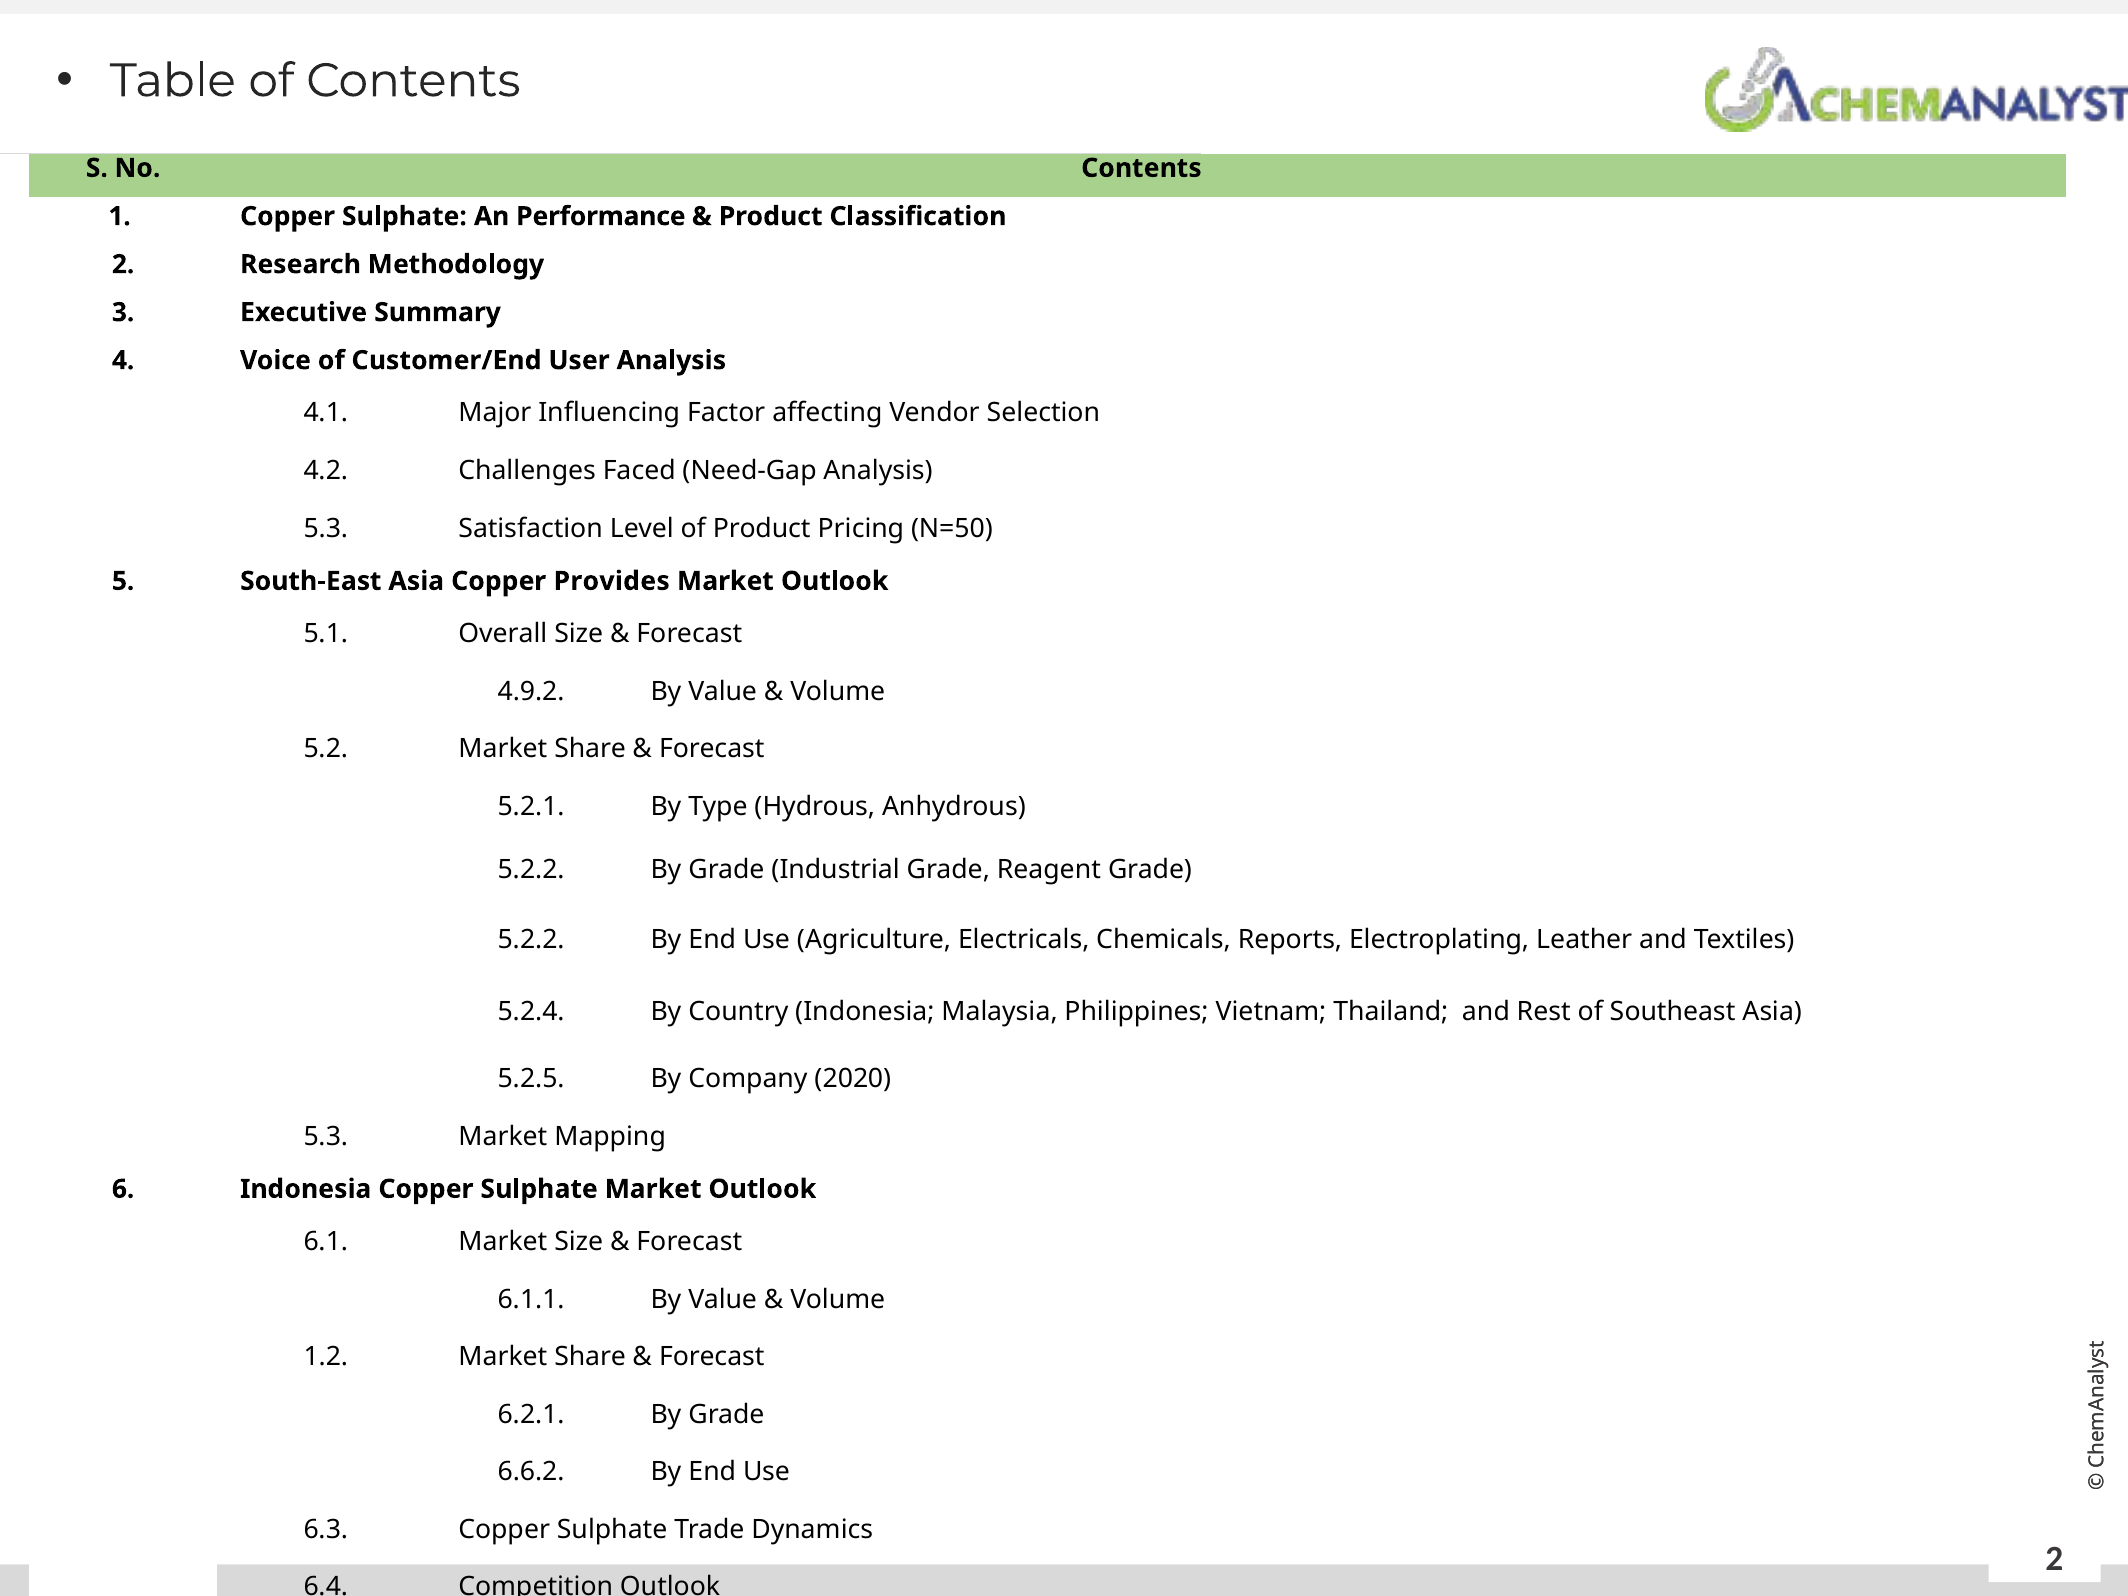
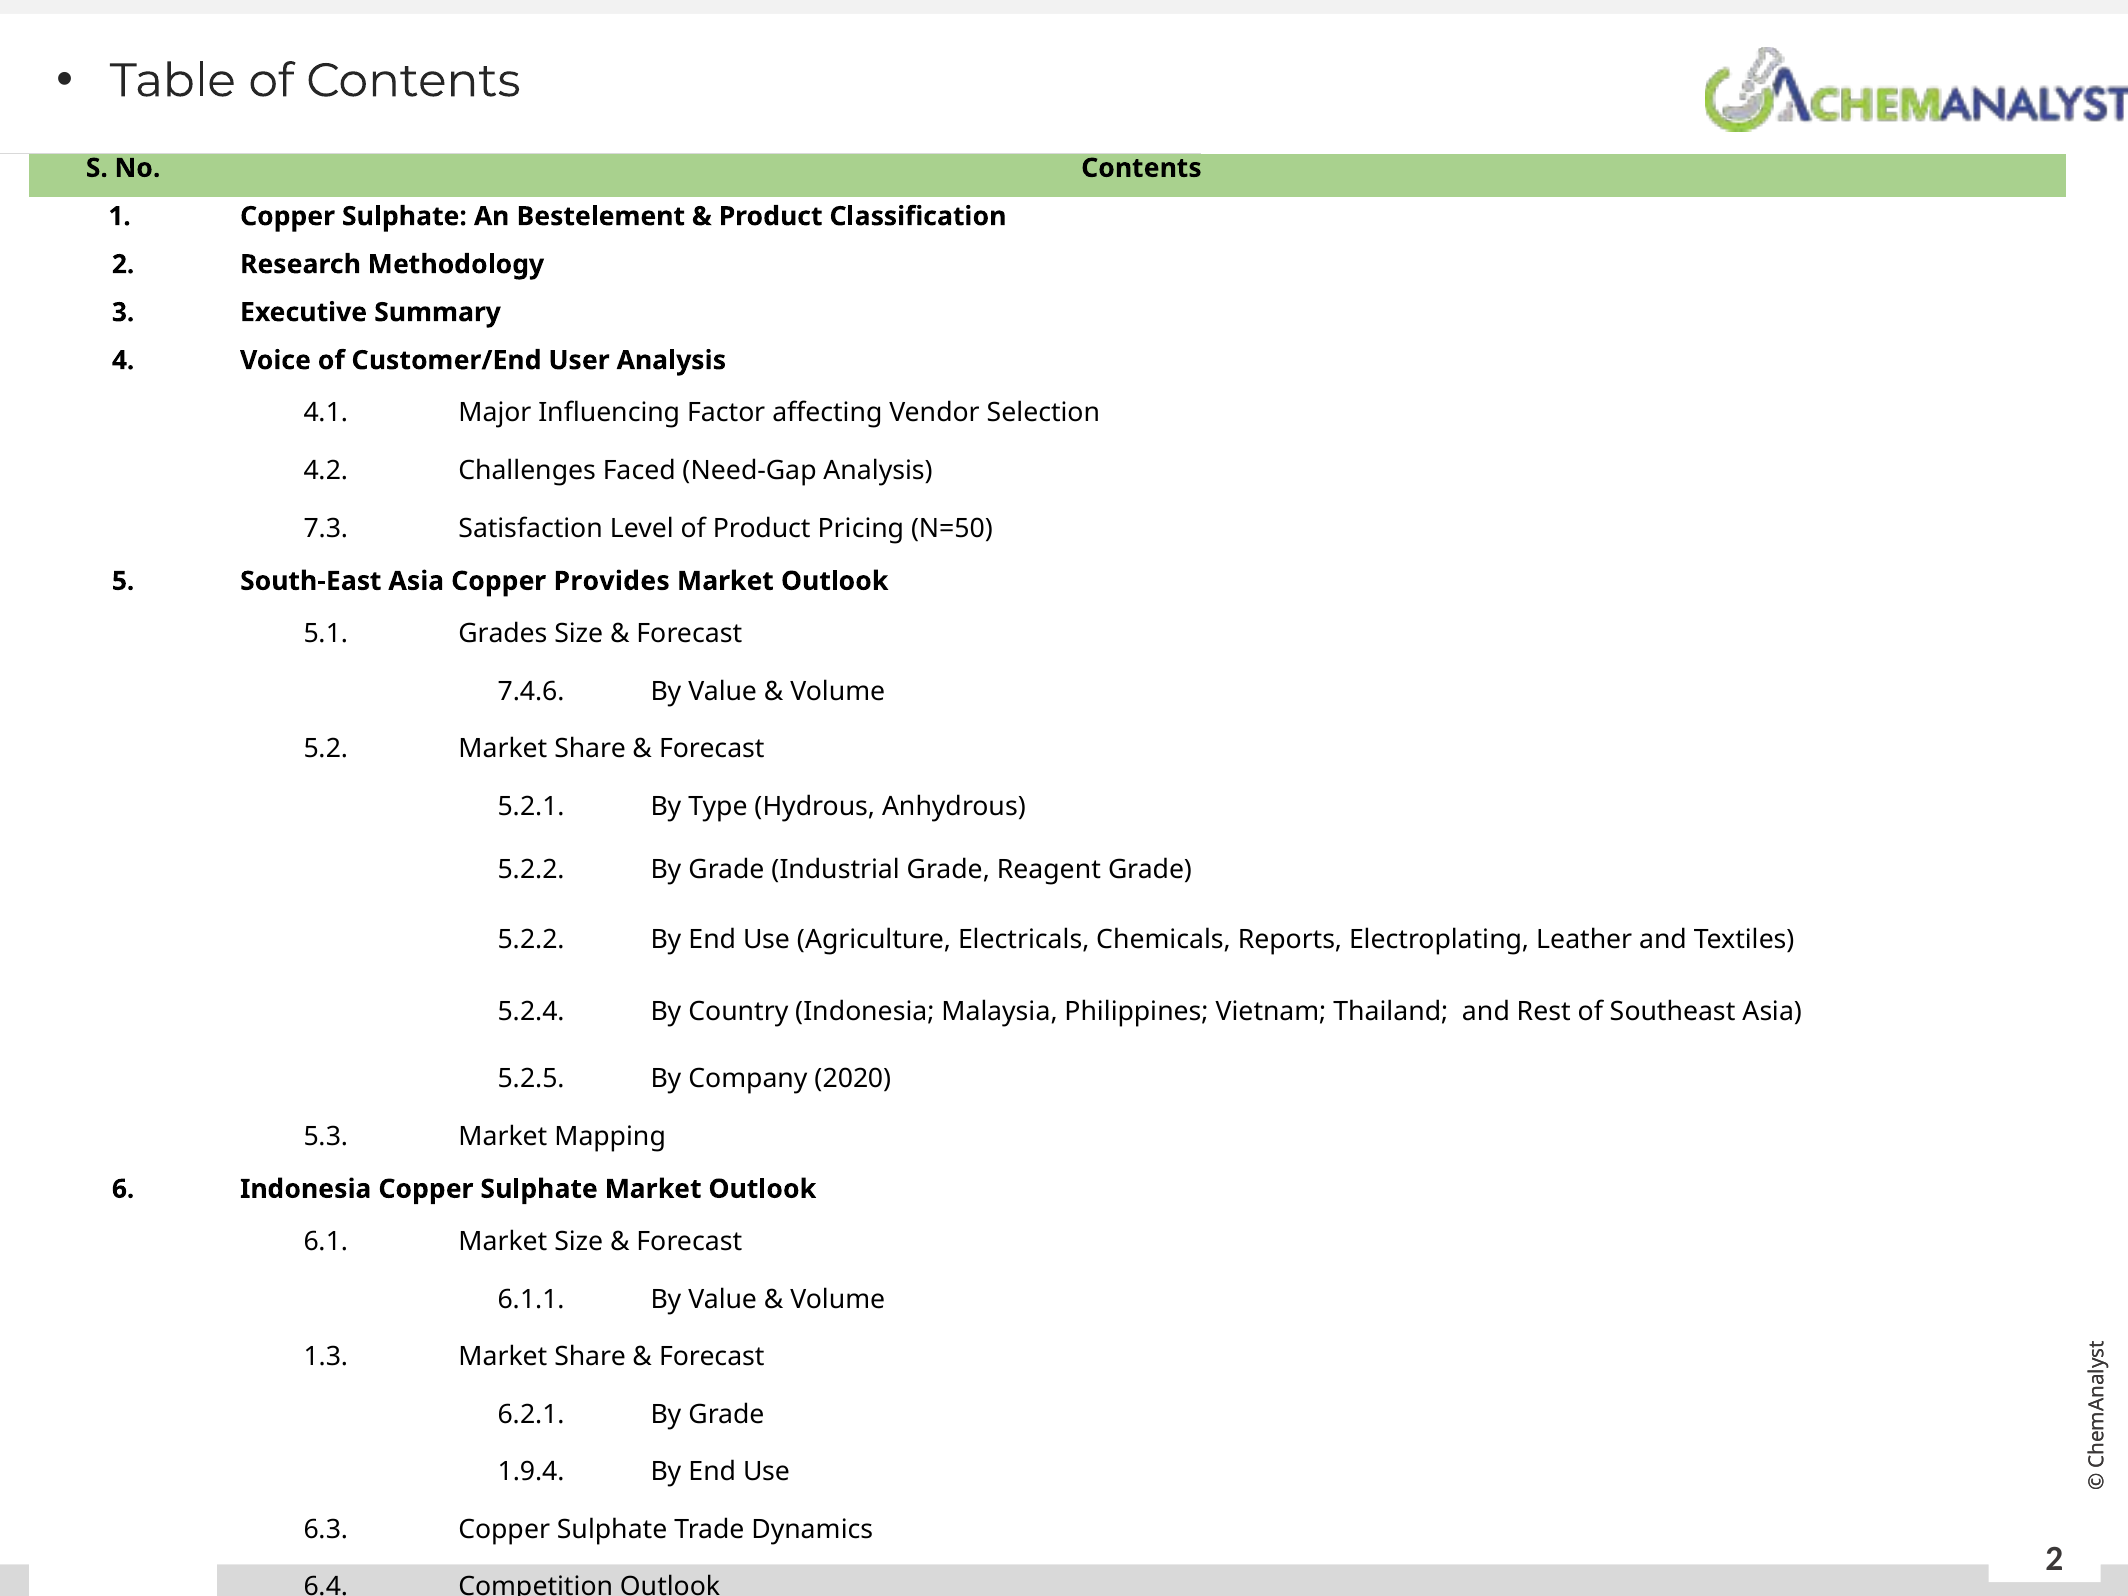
Performance: Performance -> Bestelement
5.3 at (326, 528): 5.3 -> 7.3
Overall: Overall -> Grades
4.9.2: 4.9.2 -> 7.4.6
1.2: 1.2 -> 1.3
6.6.2: 6.6.2 -> 1.9.4
